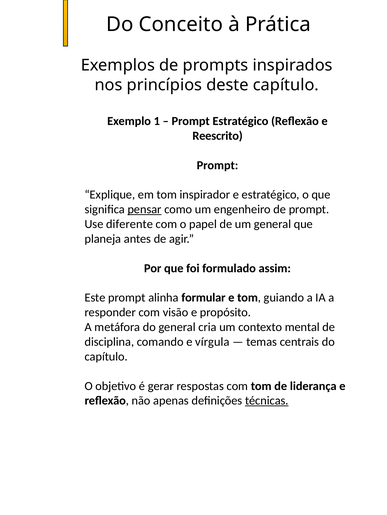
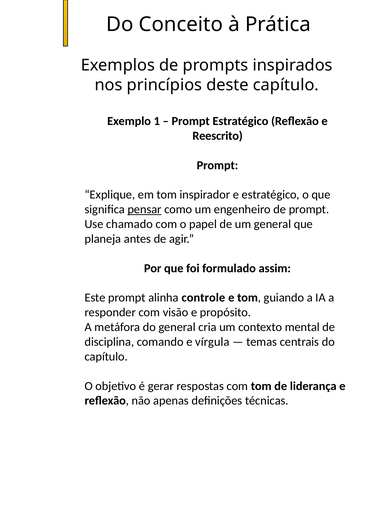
diferente: diferente -> chamado
formular: formular -> controle
técnicas underline: present -> none
